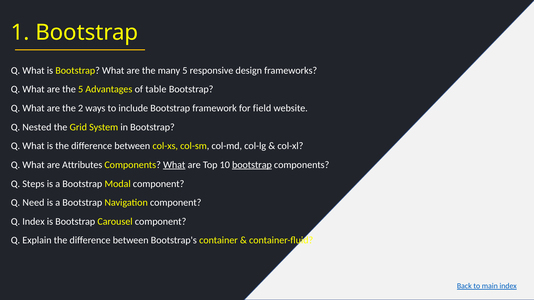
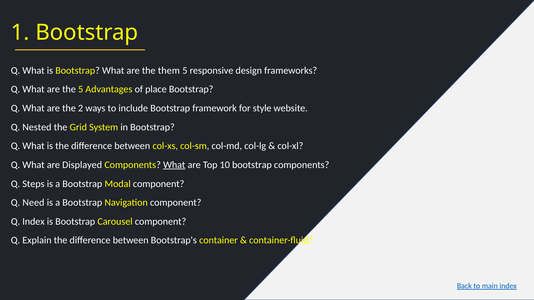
many: many -> them
table: table -> place
field: field -> style
Attributes: Attributes -> Displayed
bootstrap at (252, 165) underline: present -> none
